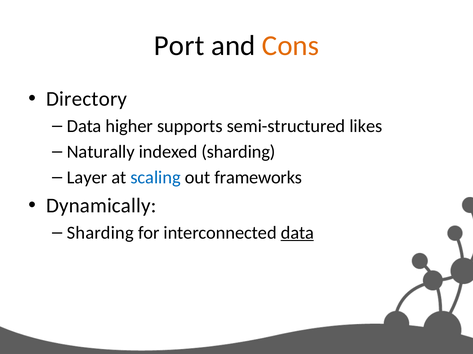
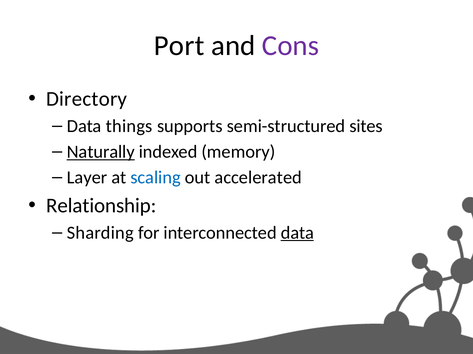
Cons colour: orange -> purple
higher: higher -> things
likes: likes -> sites
Naturally underline: none -> present
indexed sharding: sharding -> memory
frameworks: frameworks -> accelerated
Dynamically: Dynamically -> Relationship
